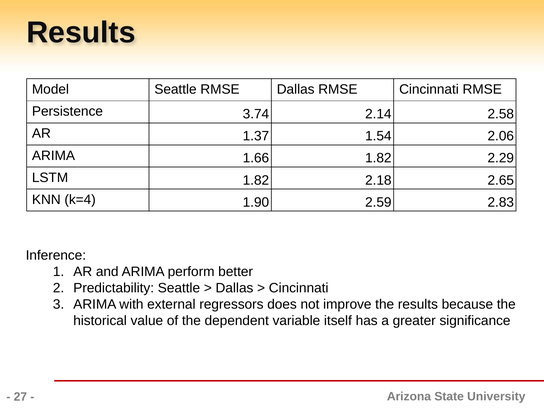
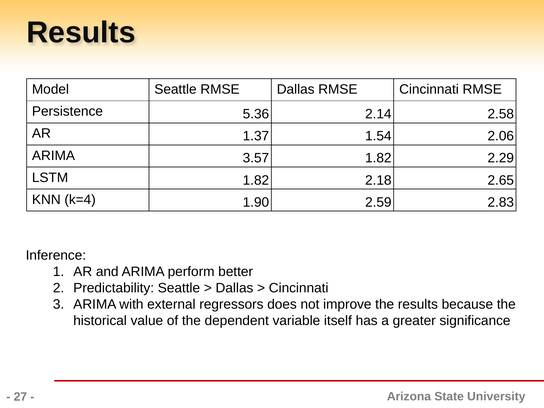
3.74: 3.74 -> 5.36
1.66: 1.66 -> 3.57
